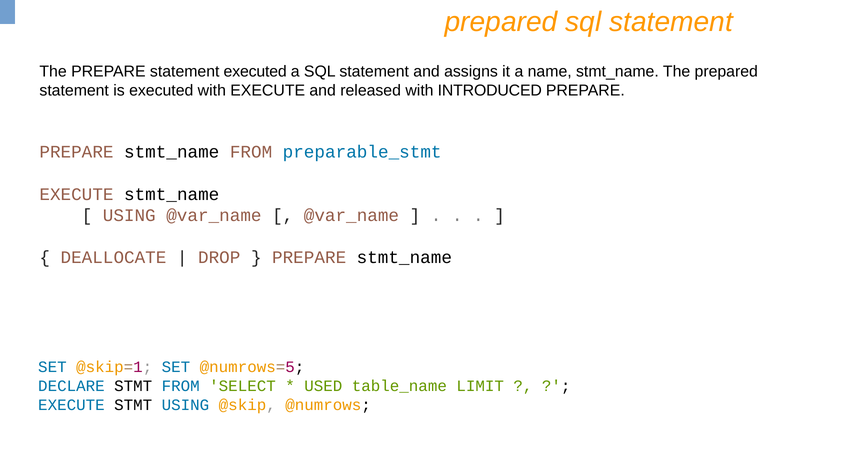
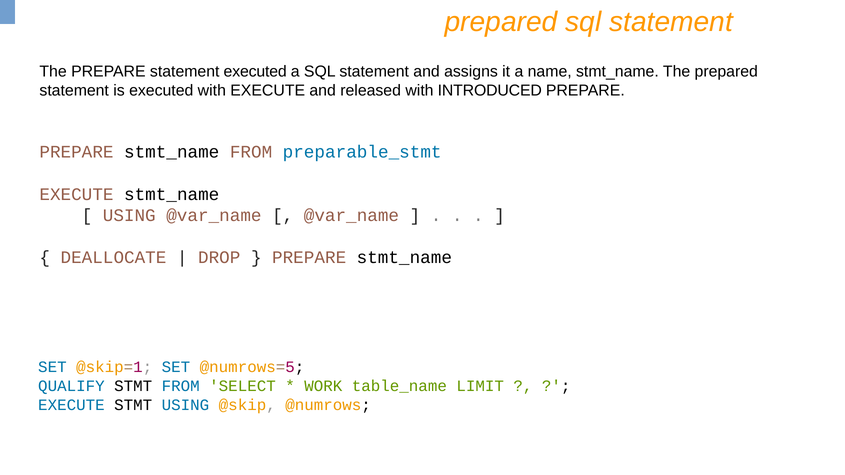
DECLARE: DECLARE -> QUALIFY
USED: USED -> WORK
